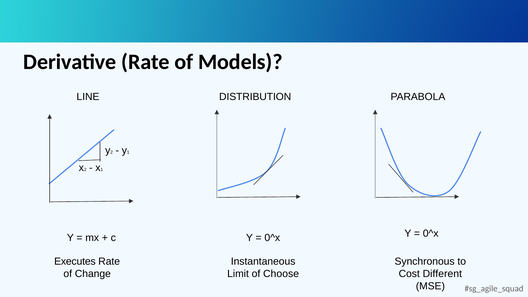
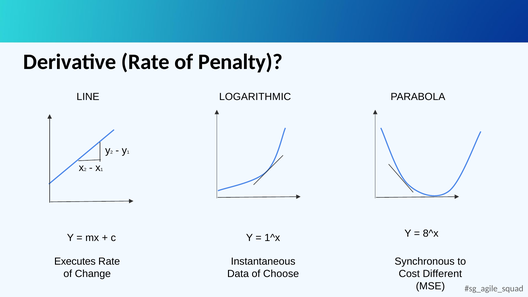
Models: Models -> Penalty
DISTRIBUTION: DISTRIBUTION -> LOGARITHMIC
0^x at (272, 238): 0^x -> 1^x
0^x at (431, 233): 0^x -> 8^x
Limit: Limit -> Data
